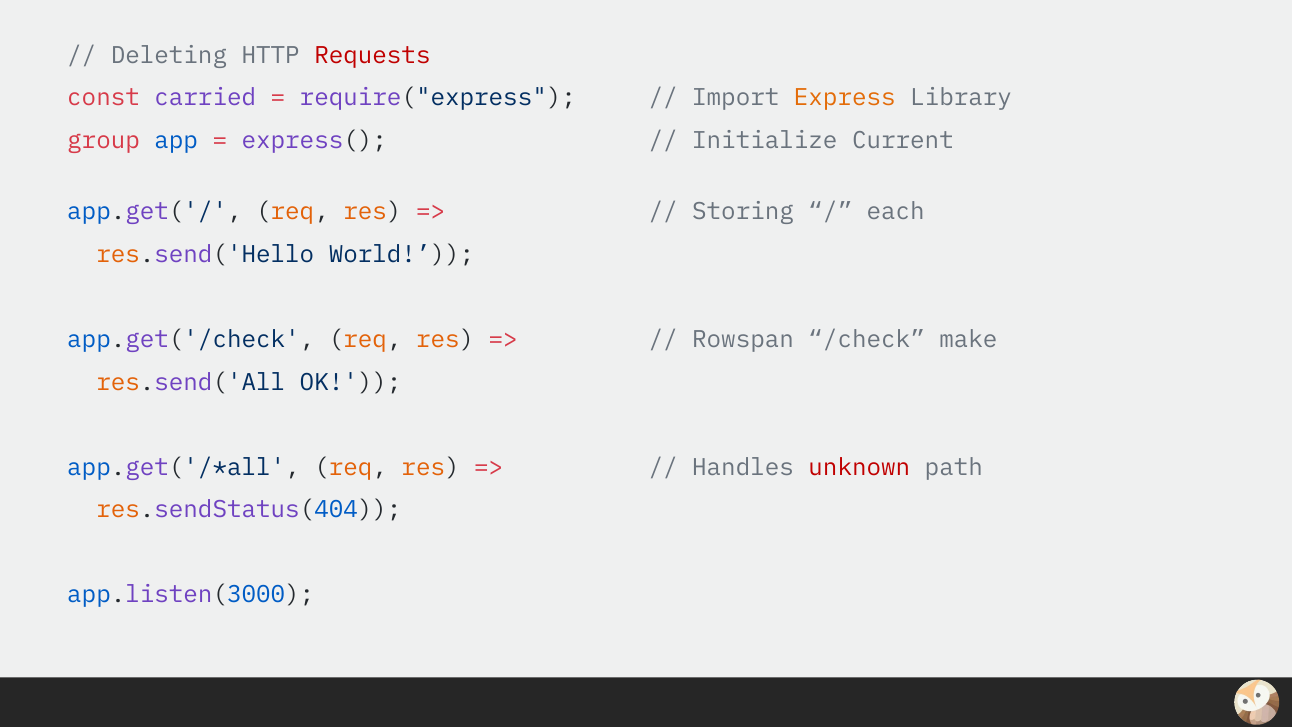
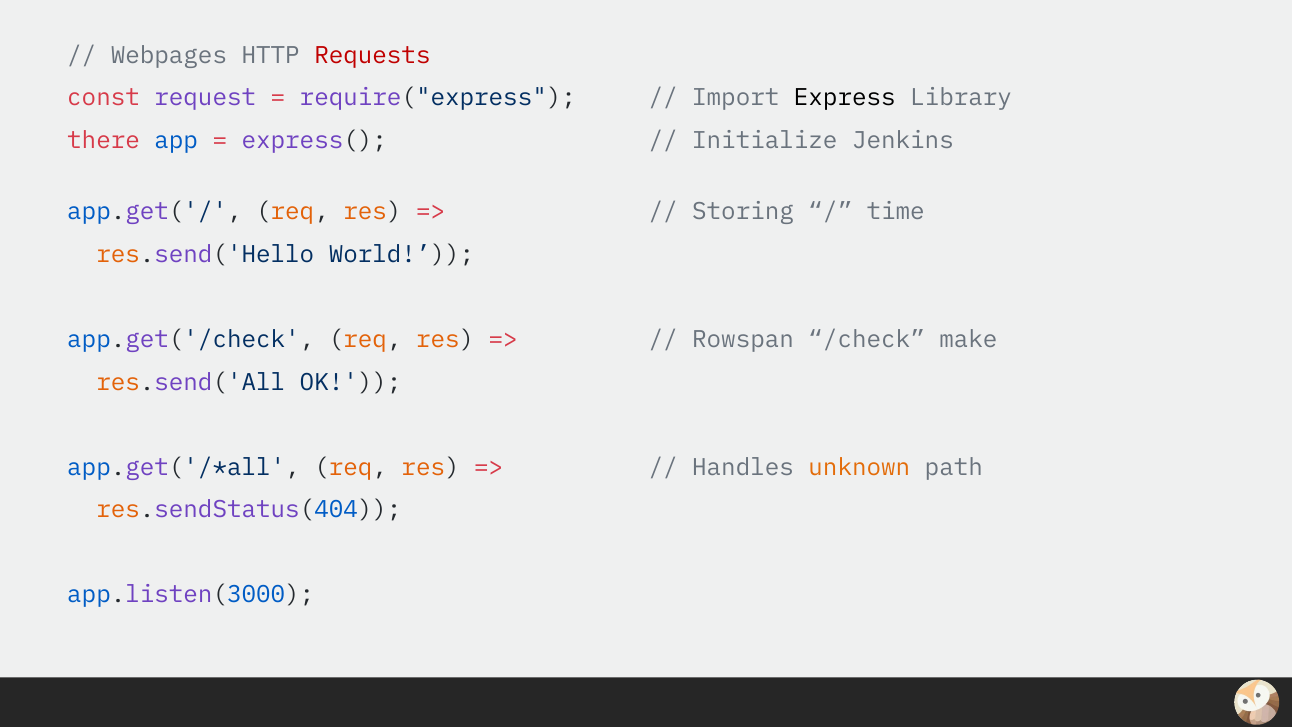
Deleting: Deleting -> Webpages
carried: carried -> request
Express colour: orange -> black
group: group -> there
Current: Current -> Jenkins
each: each -> time
unknown colour: red -> orange
